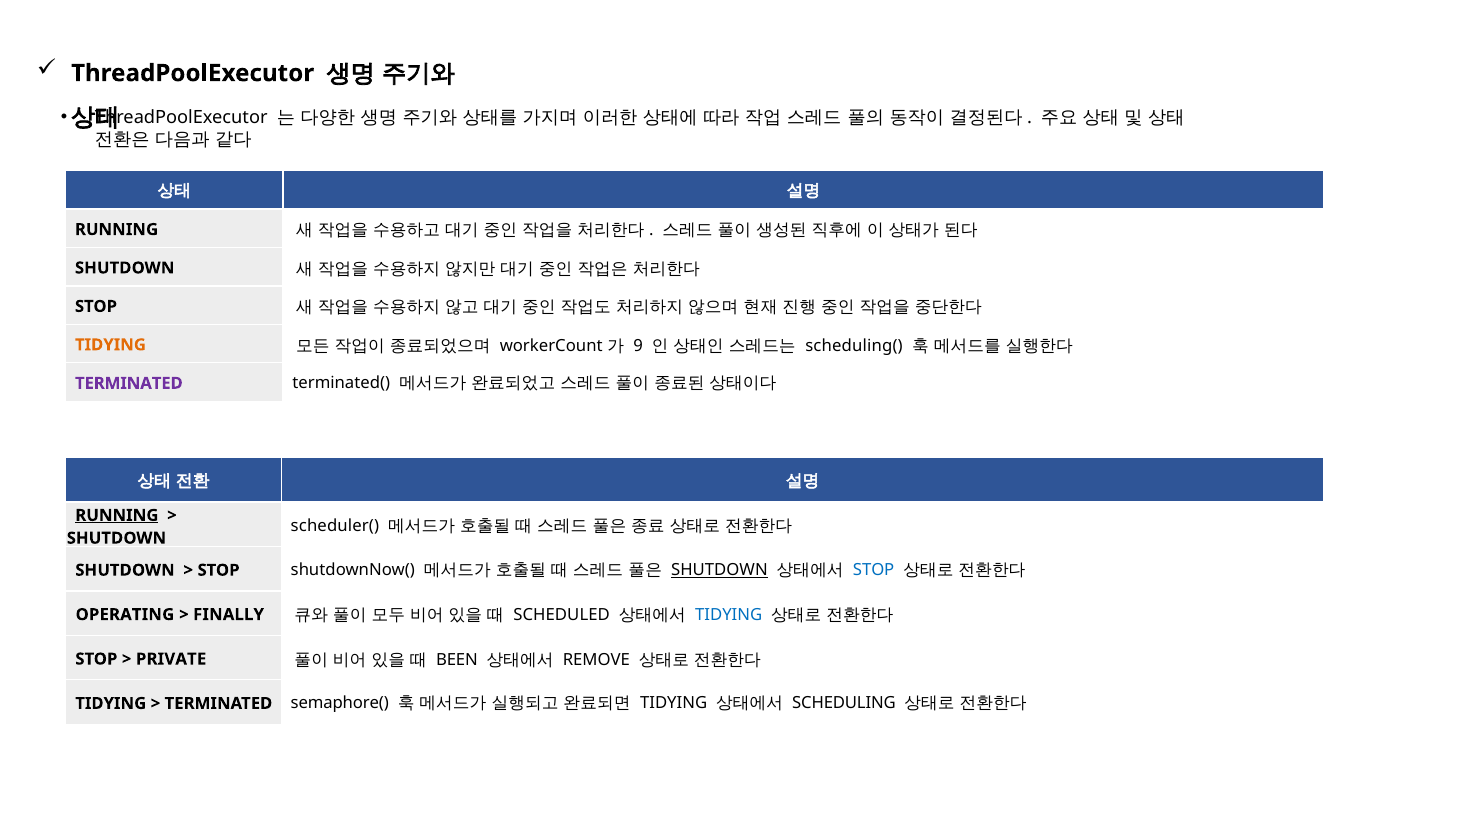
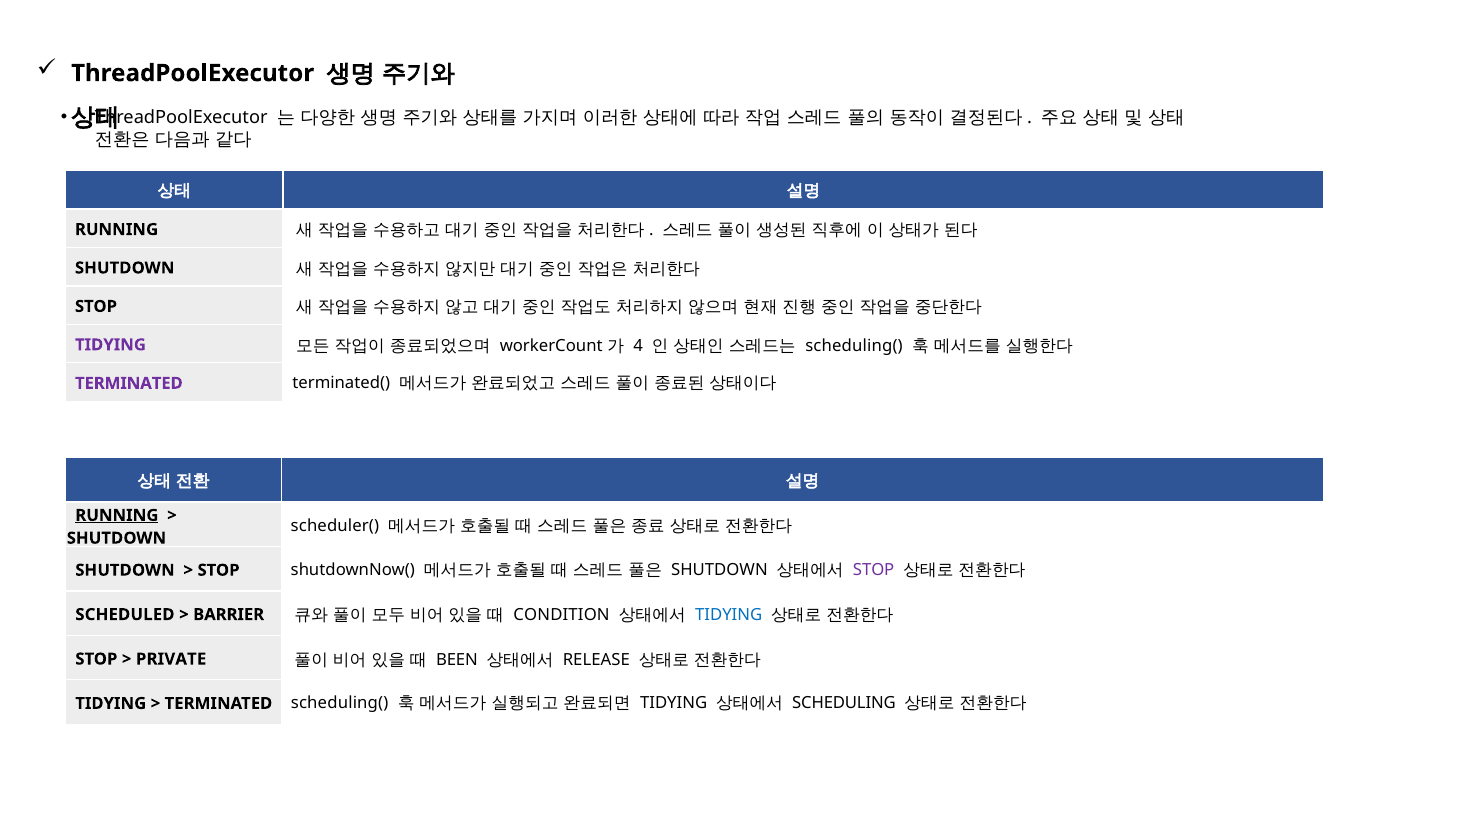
TIDYING at (110, 345) colour: orange -> purple
9: 9 -> 4
SHUTDOWN at (719, 571) underline: present -> none
STOP at (874, 571) colour: blue -> purple
OPERATING: OPERATING -> SCHEDULED
FINALLY: FINALLY -> BARRIER
SCHEDULED: SCHEDULED -> CONDITION
REMOVE: REMOVE -> RELEASE
TERMINATED semaphore(: semaphore( -> scheduling(
